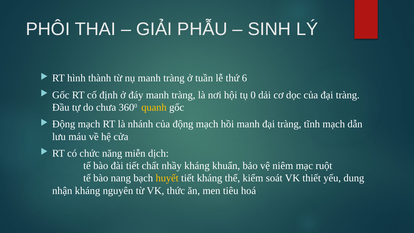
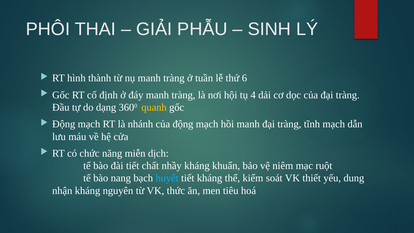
0: 0 -> 4
chưa: chưa -> dạng
huyết colour: yellow -> light blue
